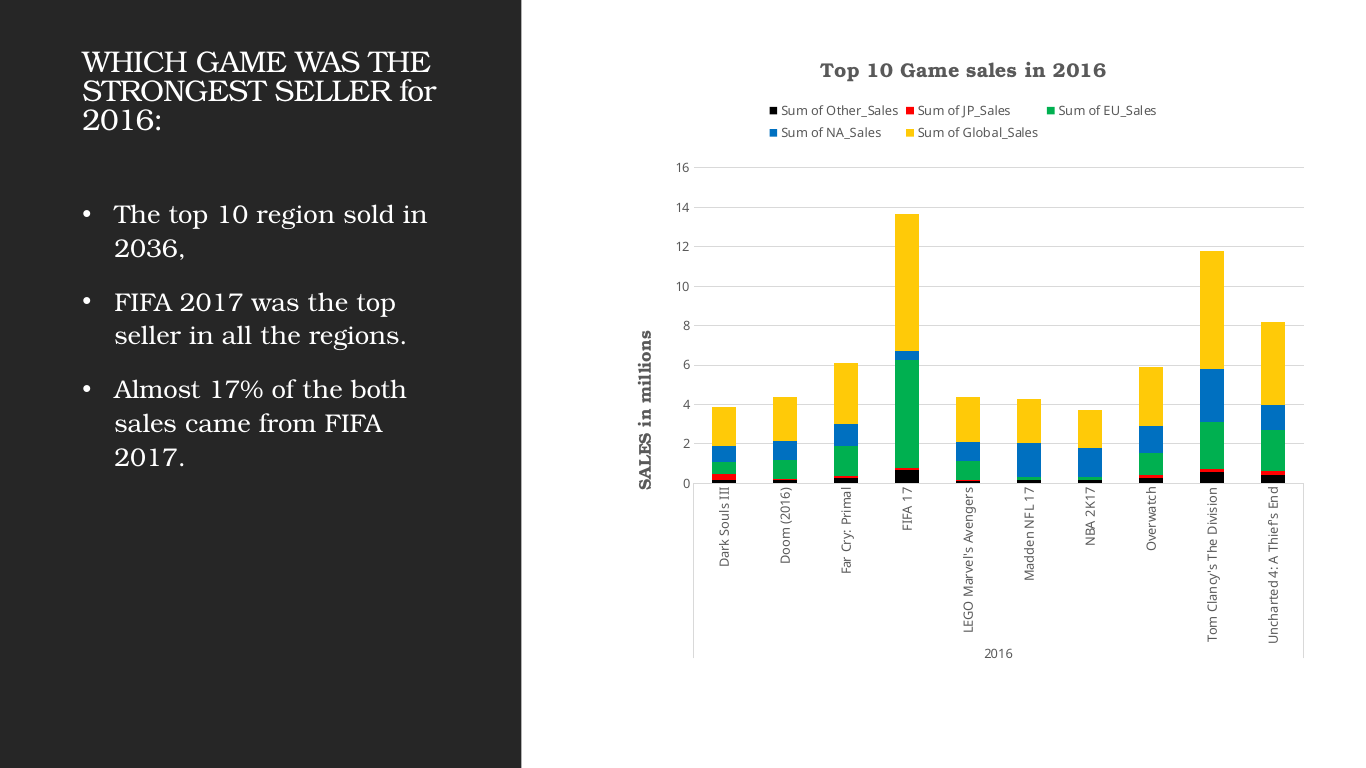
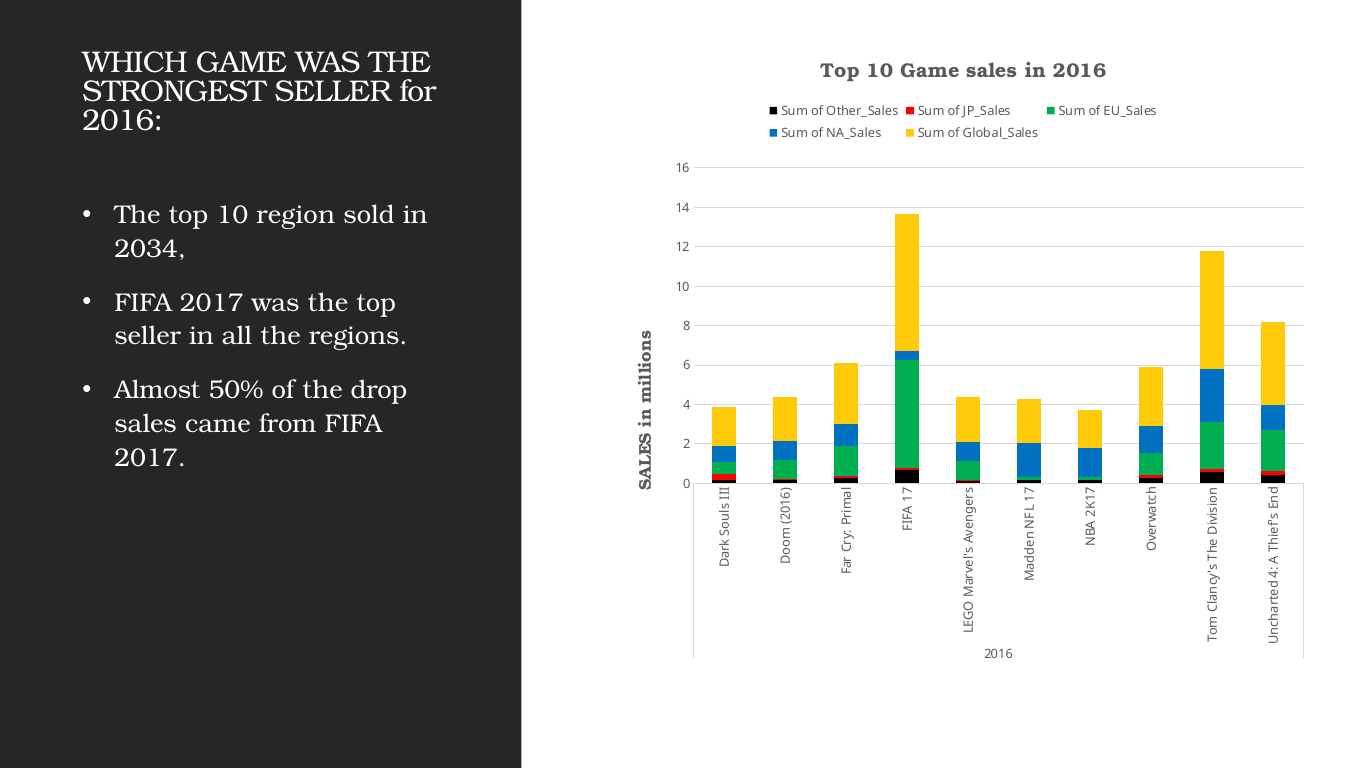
2036: 2036 -> 2034
17%: 17% -> 50%
both: both -> drop
